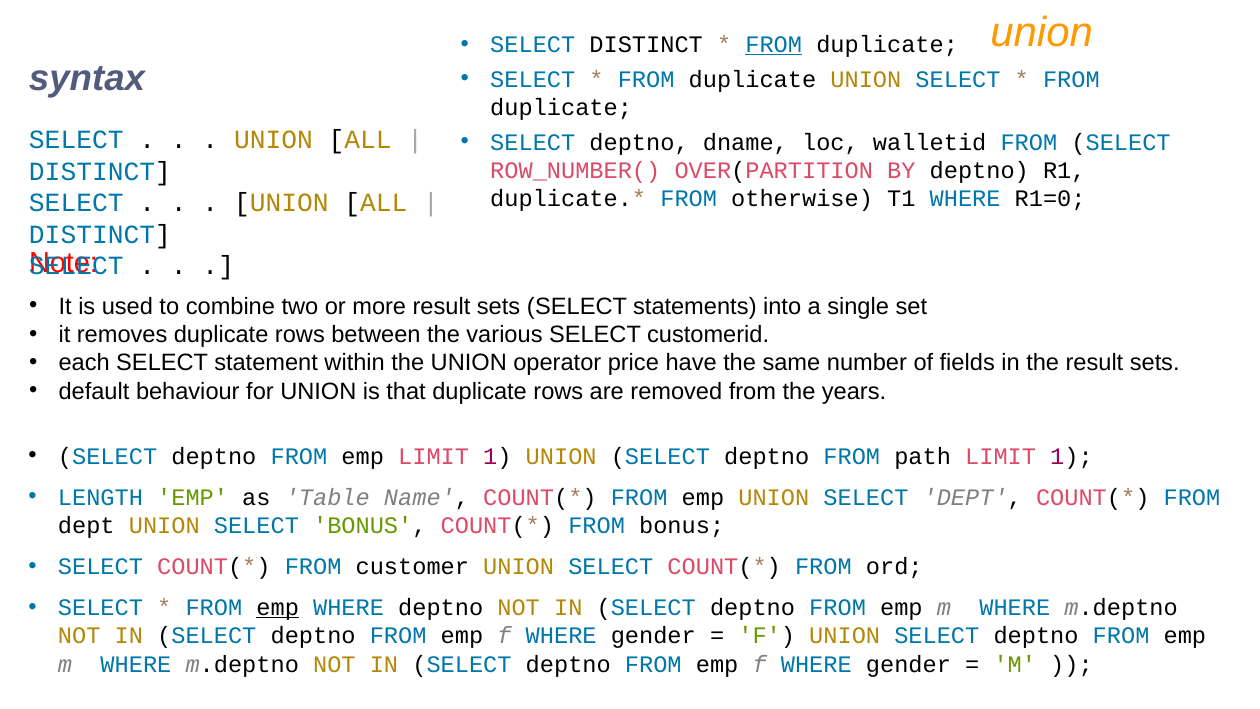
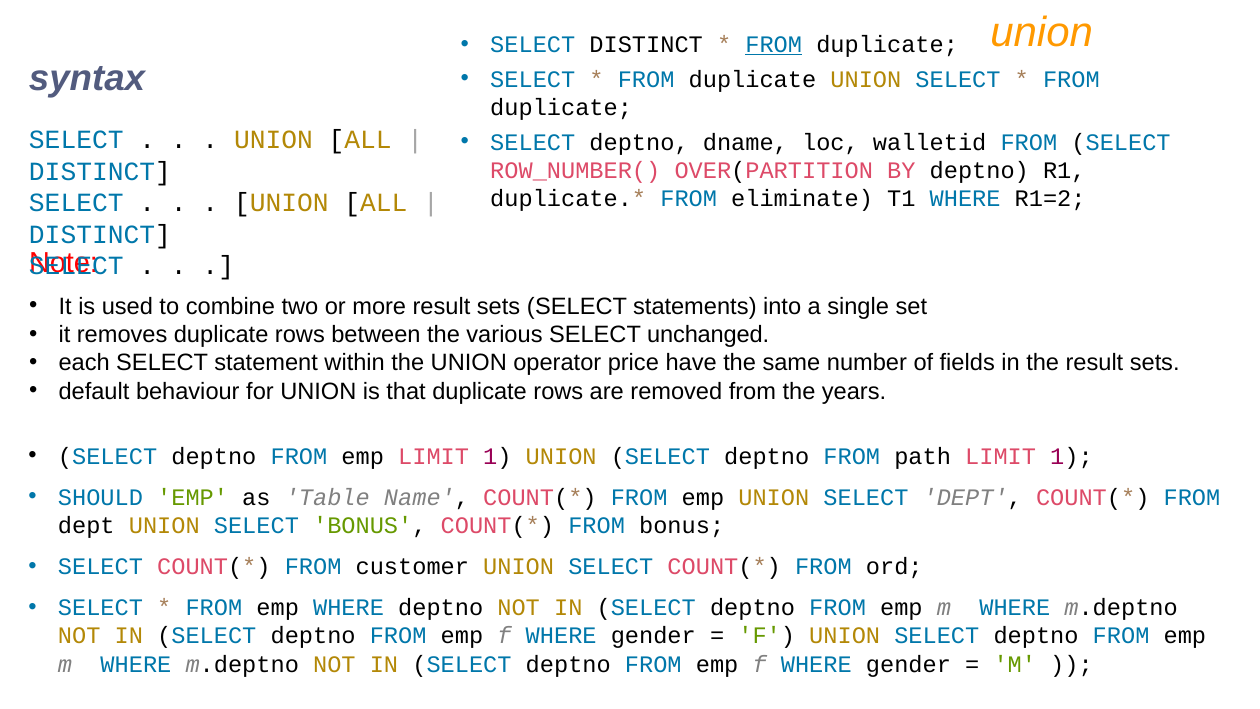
otherwise: otherwise -> eliminate
R1=0: R1=0 -> R1=2
customerid: customerid -> unchanged
LENGTH: LENGTH -> SHOULD
emp at (278, 607) underline: present -> none
